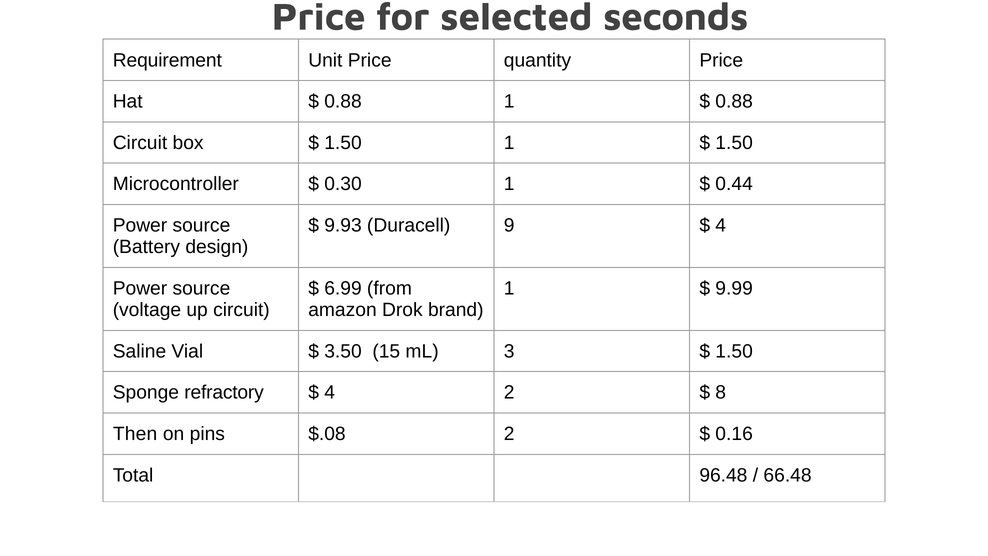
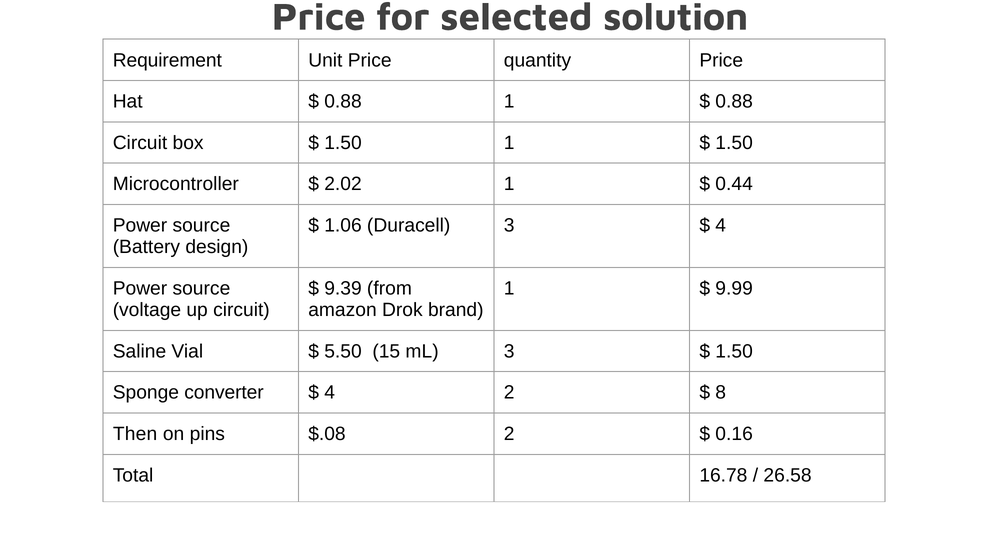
seconds: seconds -> solution
0.30: 0.30 -> 2.02
9.93: 9.93 -> 1.06
Duracell 9: 9 -> 3
6.99: 6.99 -> 9.39
3.50: 3.50 -> 5.50
refractory: refractory -> converter
96.48: 96.48 -> 16.78
66.48: 66.48 -> 26.58
